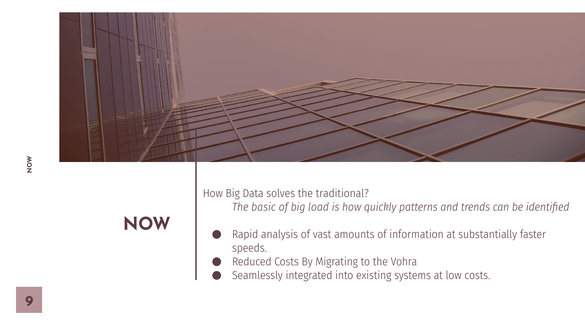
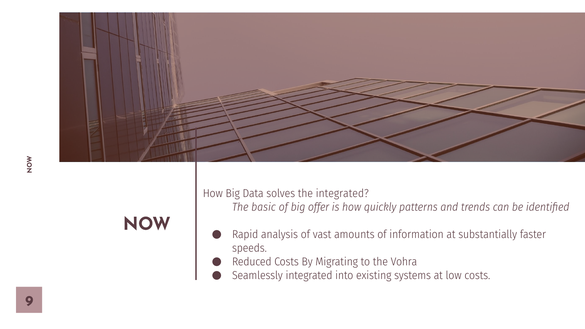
the traditional: traditional -> integrated
load: load -> offer
